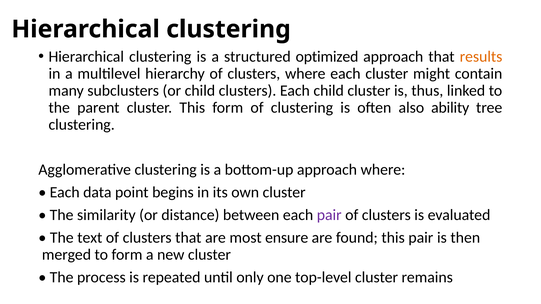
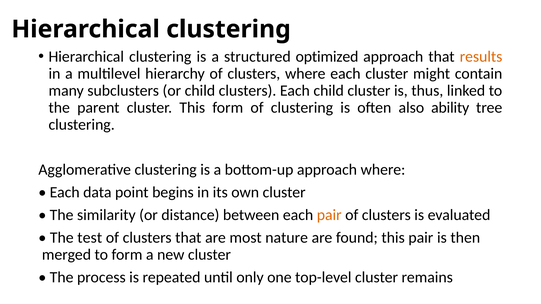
pair at (329, 215) colour: purple -> orange
text: text -> test
ensure: ensure -> nature
